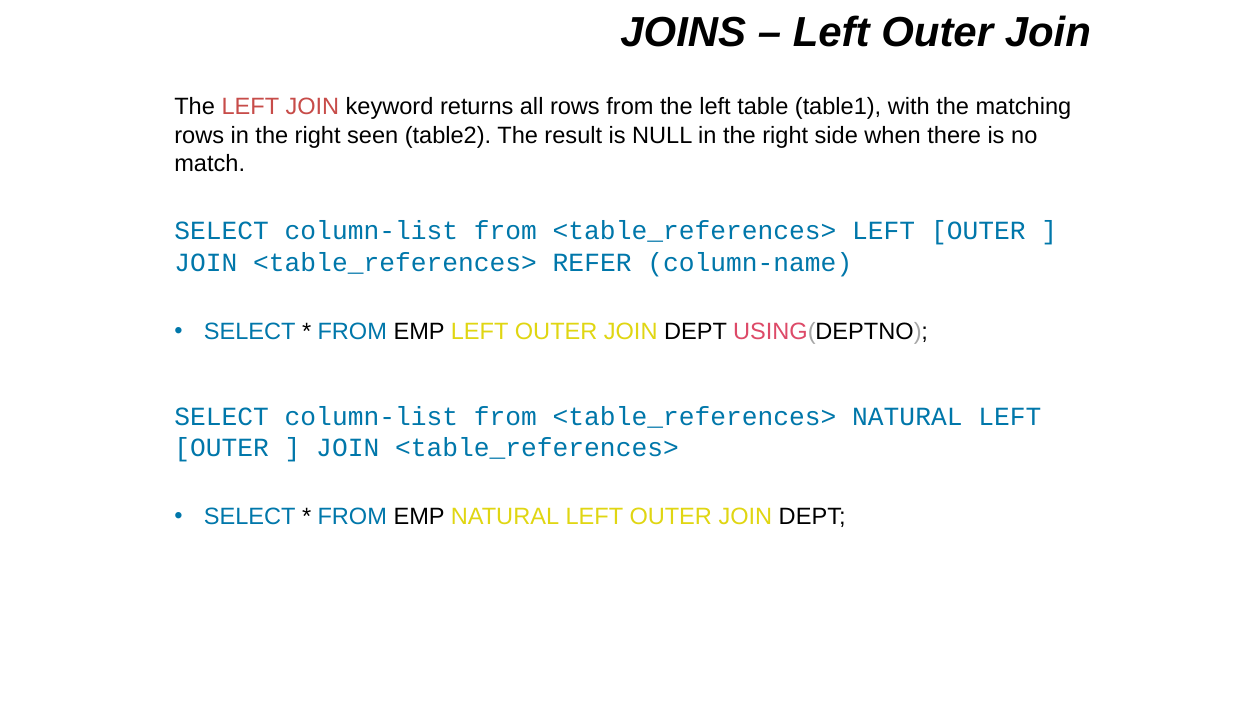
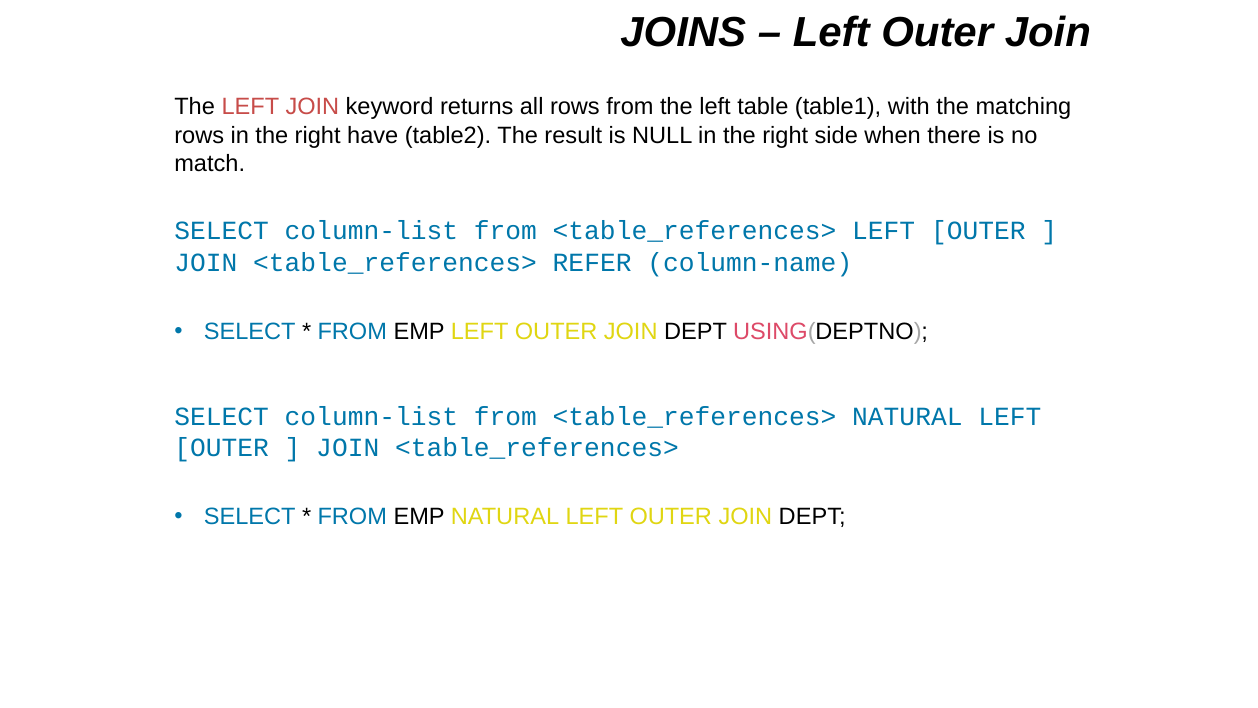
seen: seen -> have
